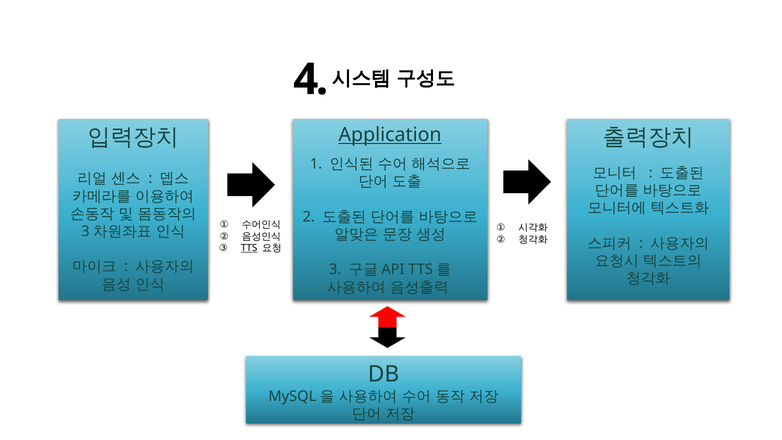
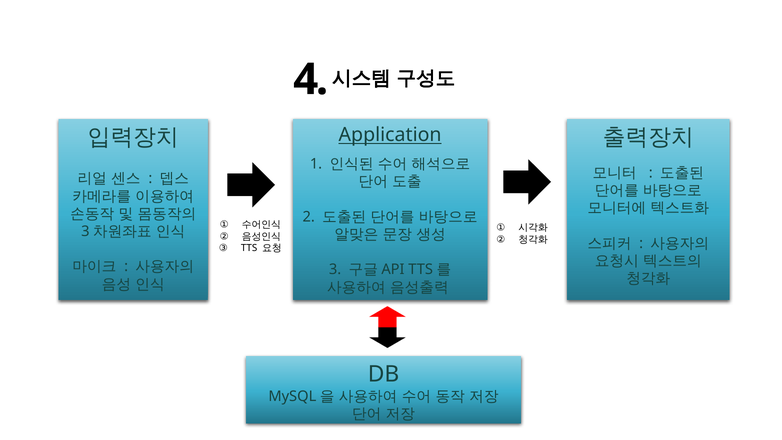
TTS underline: present -> none
